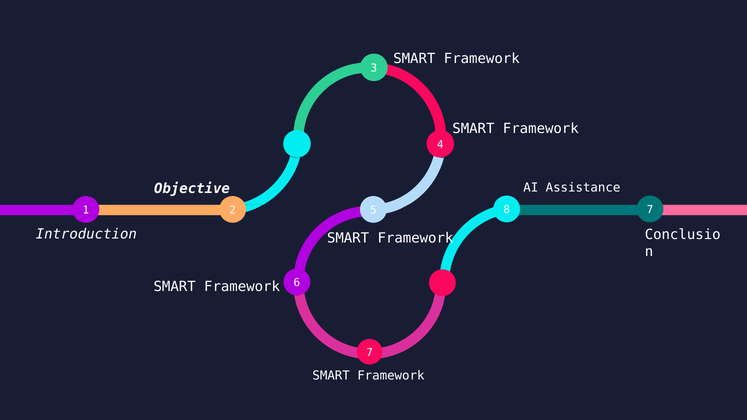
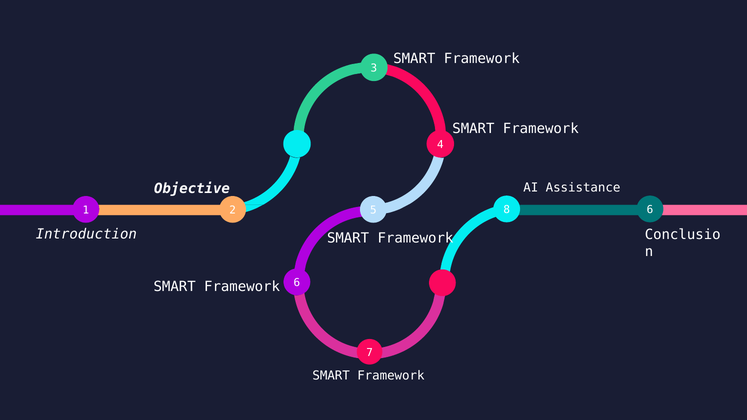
8 7: 7 -> 6
